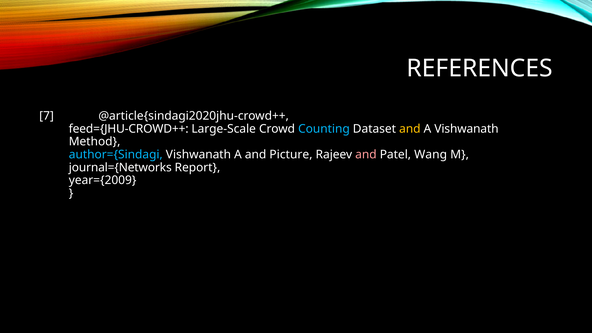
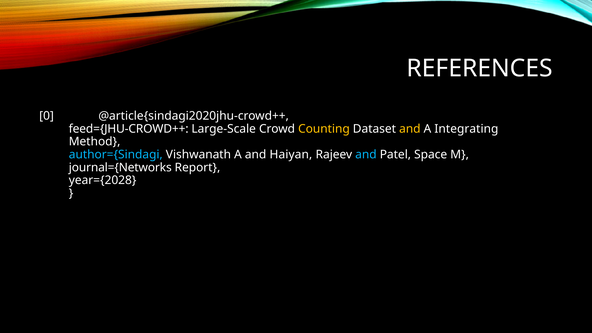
7: 7 -> 0
Counting colour: light blue -> yellow
A Vishwanath: Vishwanath -> Integrating
Picture: Picture -> Haiyan
and at (366, 155) colour: pink -> light blue
Wang: Wang -> Space
year={2009: year={2009 -> year={2028
